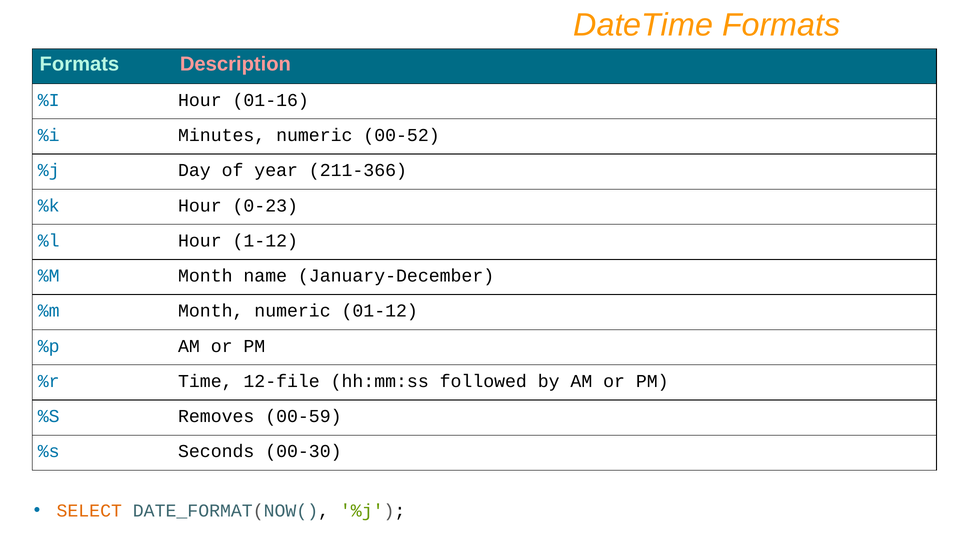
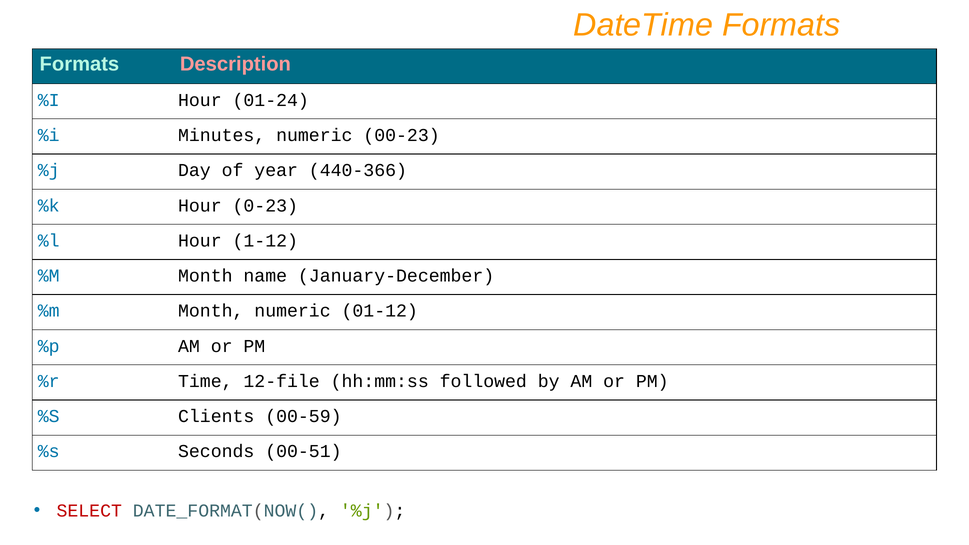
01-16: 01-16 -> 01-24
00-52: 00-52 -> 00-23
211-366: 211-366 -> 440-366
Removes: Removes -> Clients
00-30: 00-30 -> 00-51
SELECT colour: orange -> red
